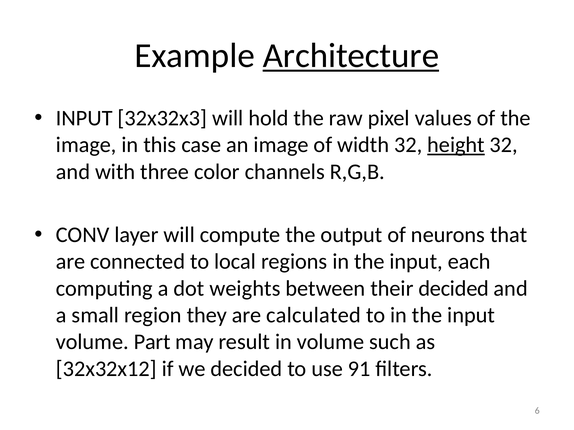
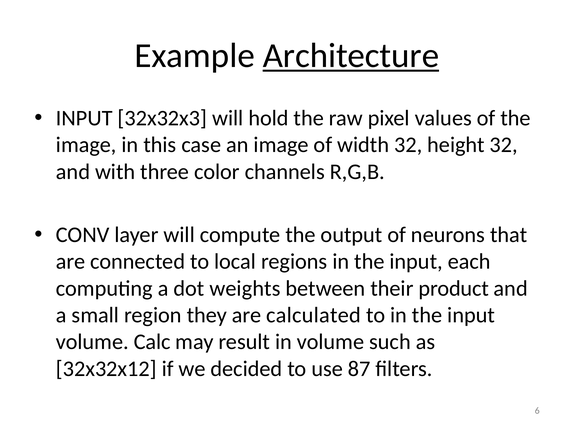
height underline: present -> none
their decided: decided -> product
Part: Part -> Calc
91: 91 -> 87
